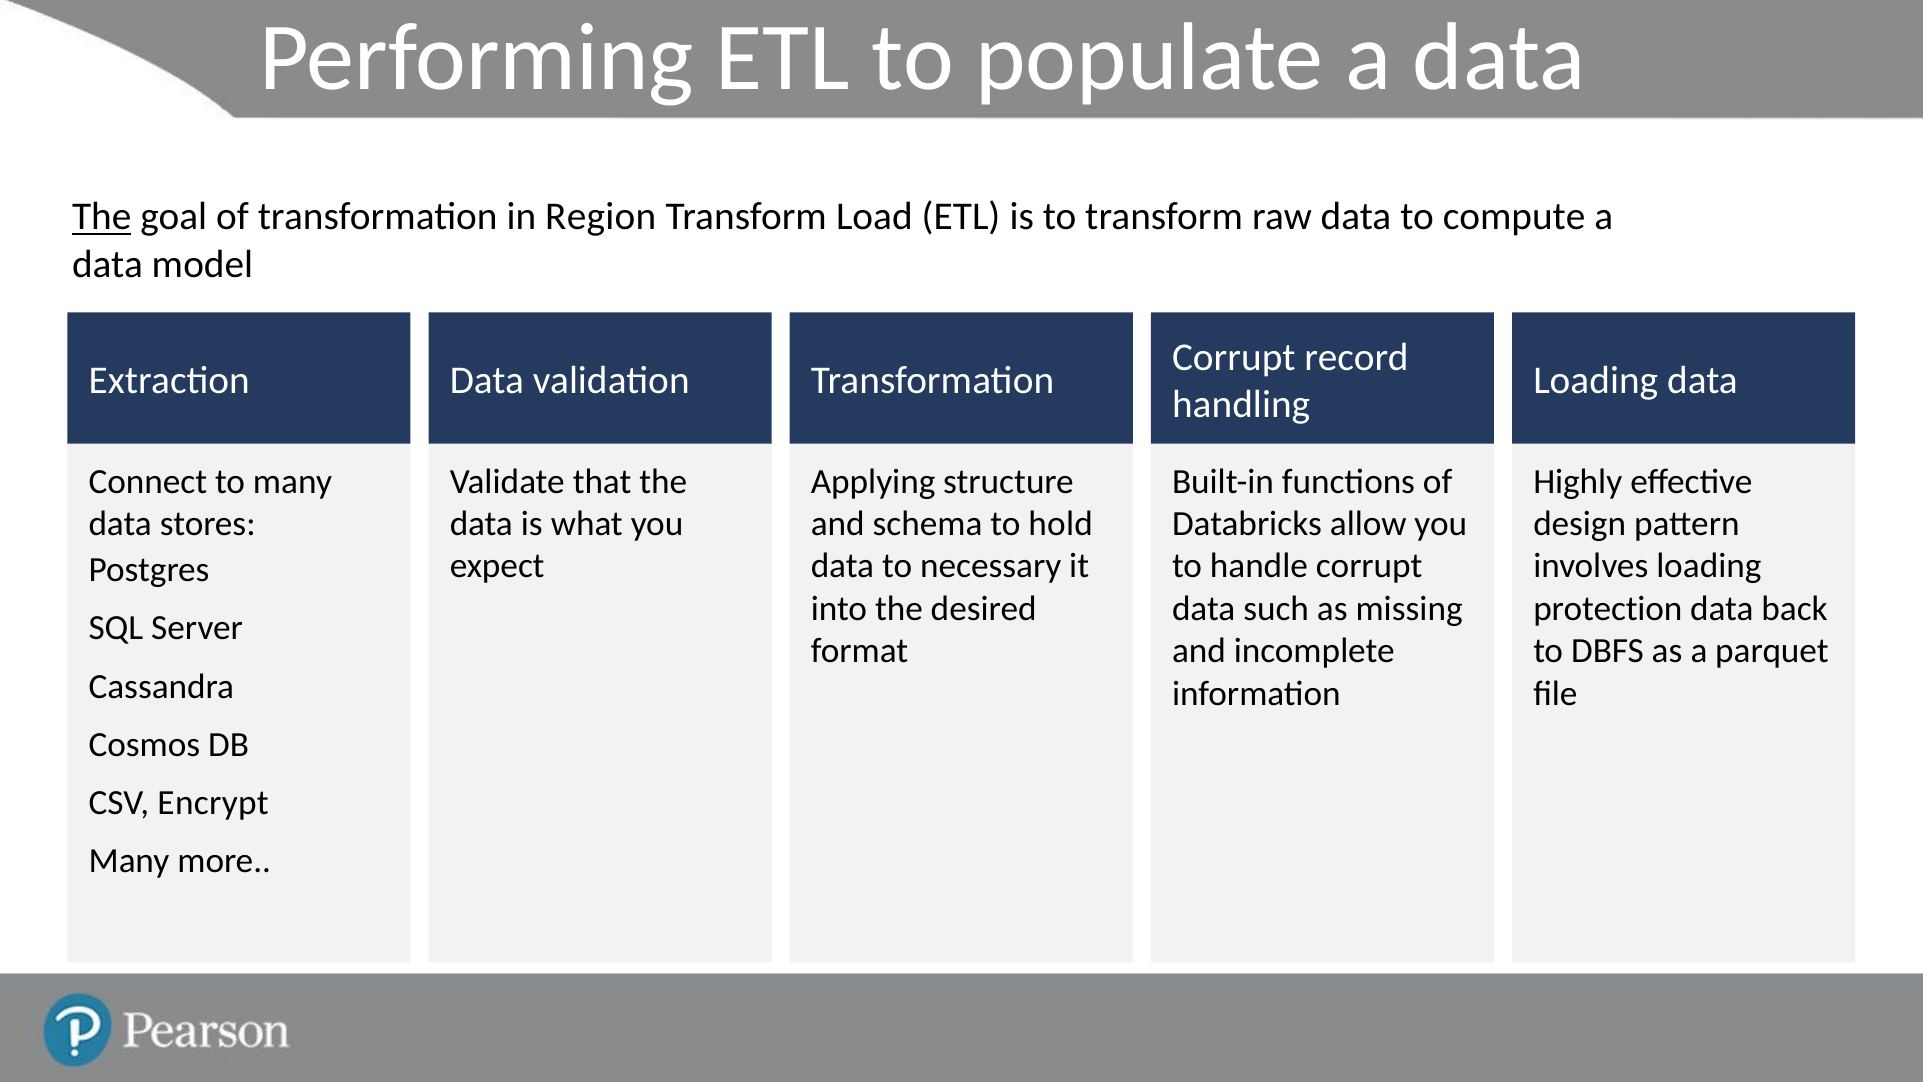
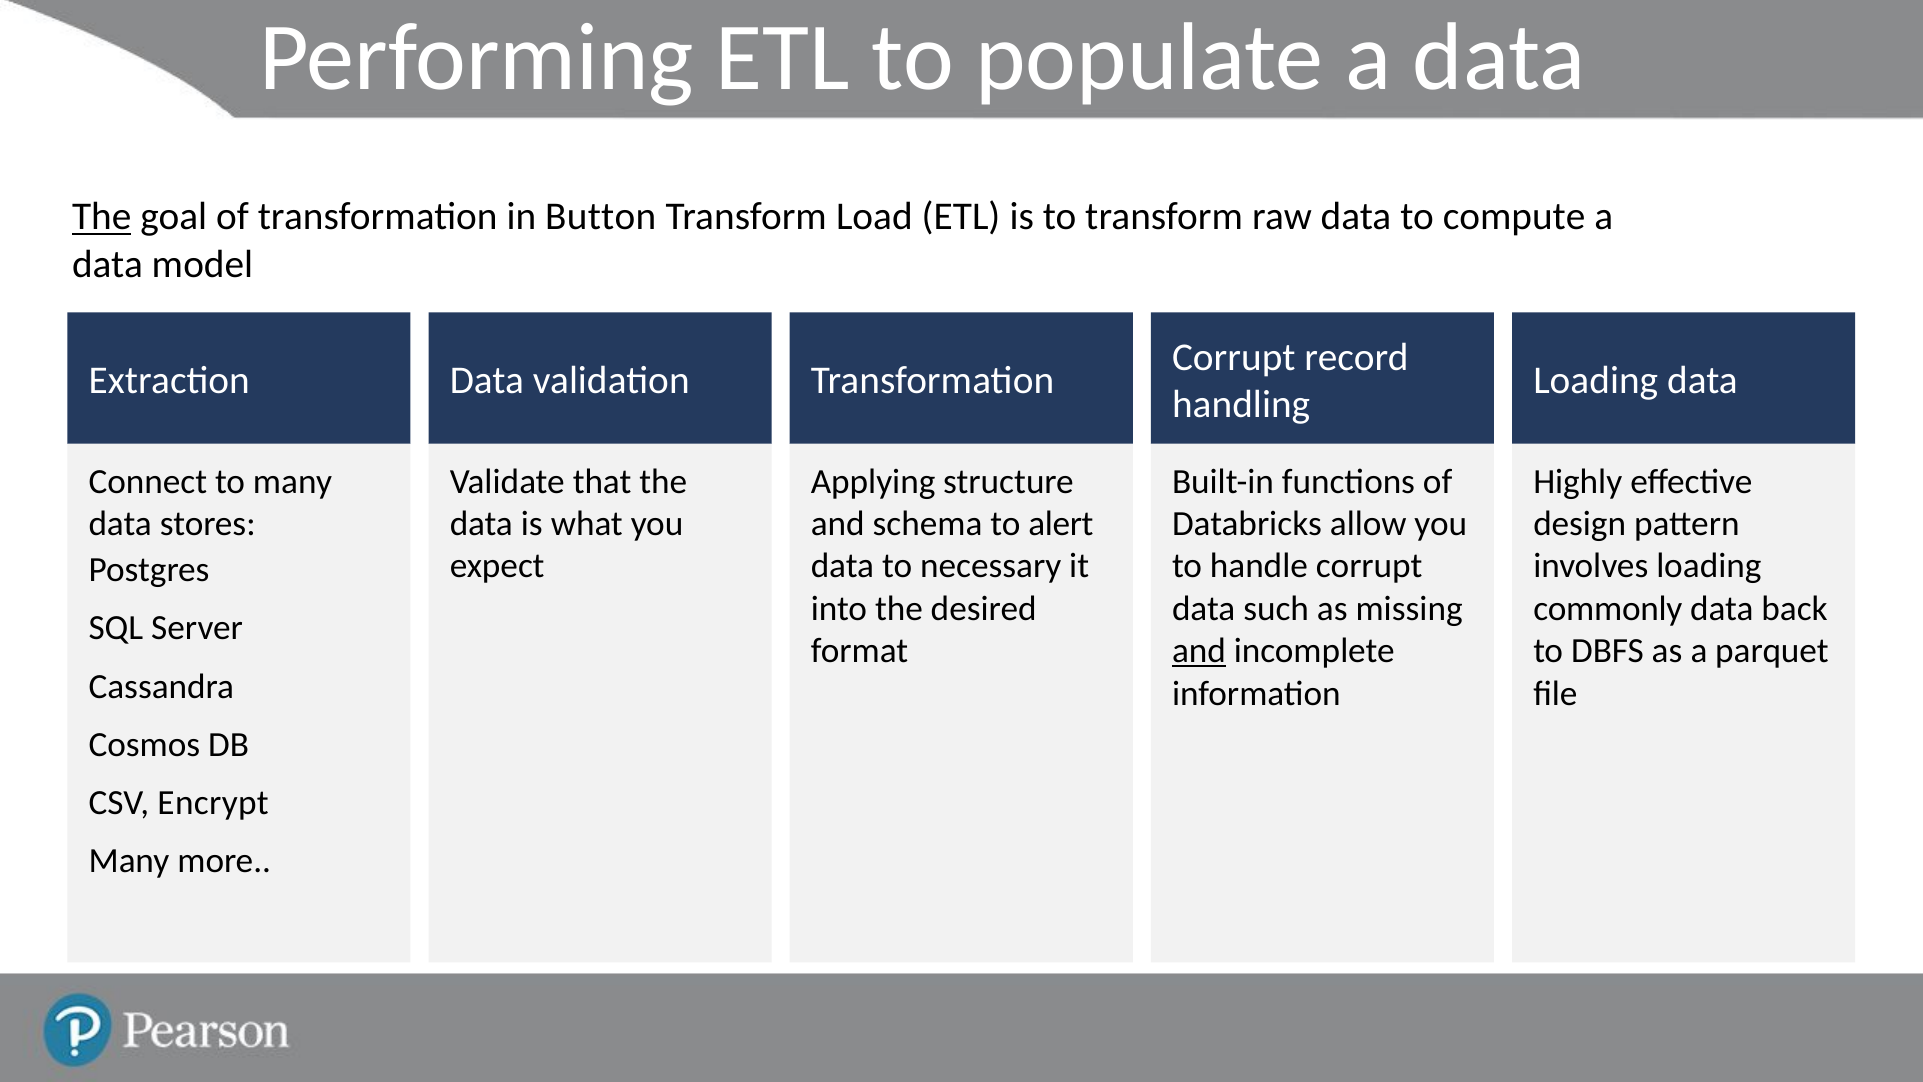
Region: Region -> Button
hold: hold -> alert
protection: protection -> commonly
and at (1199, 651) underline: none -> present
